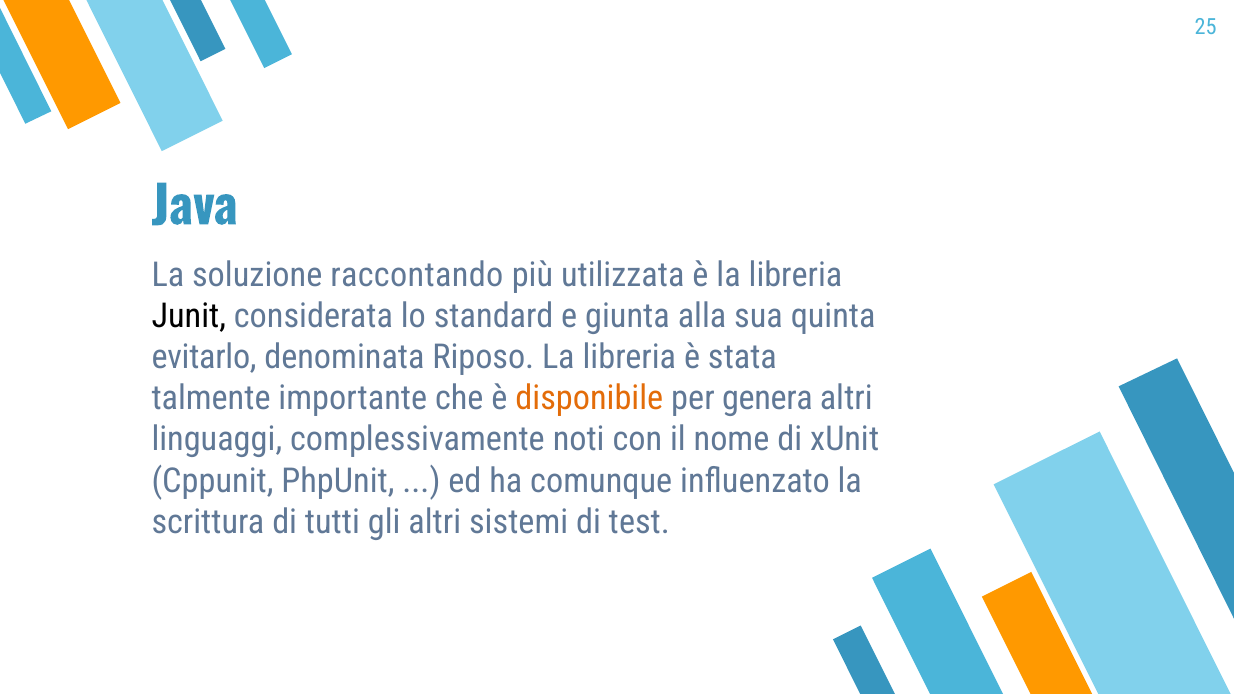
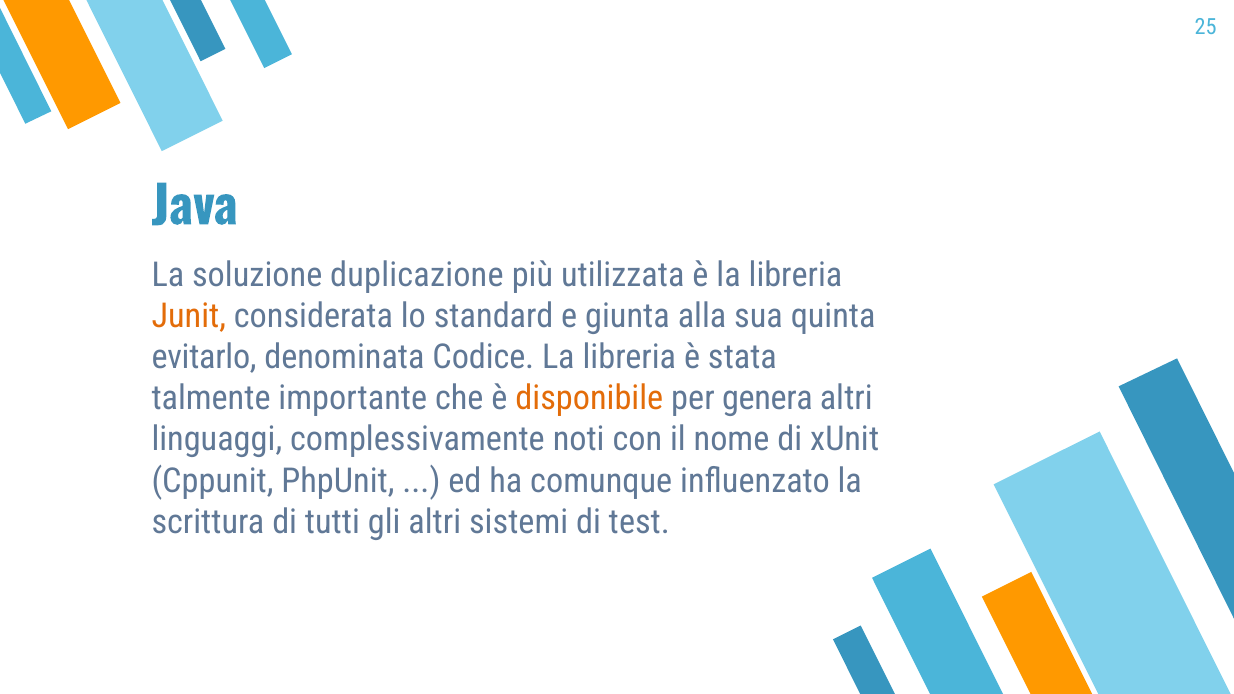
raccontando: raccontando -> duplicazione
Junit colour: black -> orange
Riposo: Riposo -> Codice
